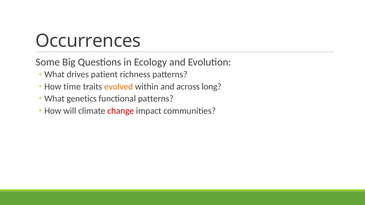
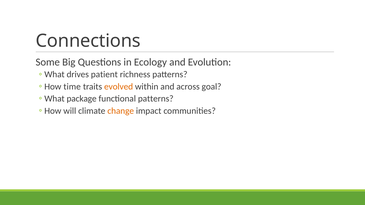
Occurrences: Occurrences -> Connections
long: long -> goal
genetics: genetics -> package
change colour: red -> orange
